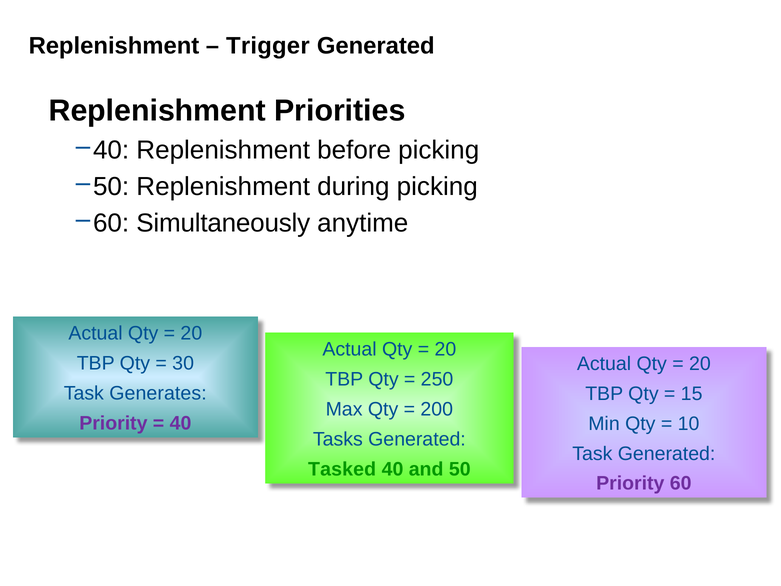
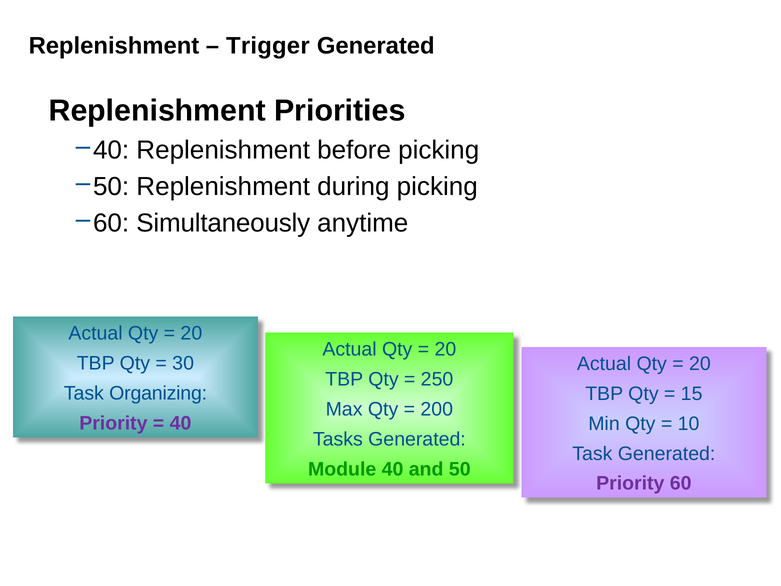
Generates: Generates -> Organizing
Tasked: Tasked -> Module
